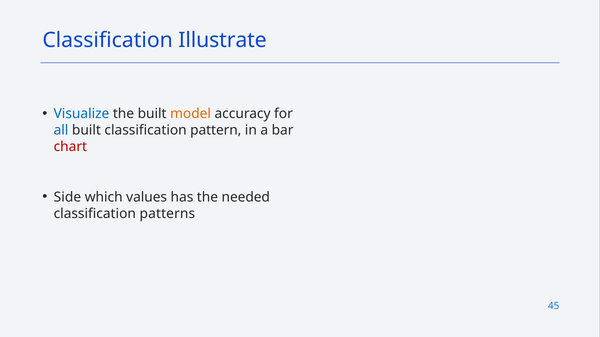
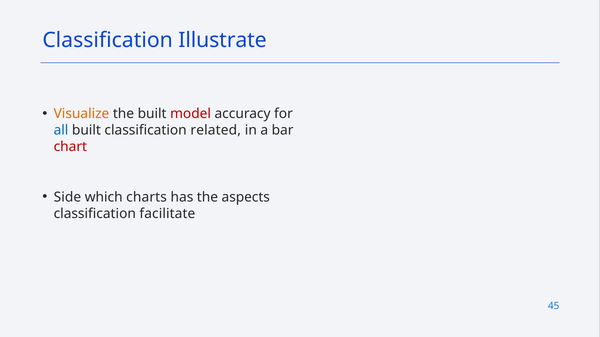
Visualize colour: blue -> orange
model colour: orange -> red
pattern: pattern -> related
values: values -> charts
needed: needed -> aspects
patterns: patterns -> facilitate
